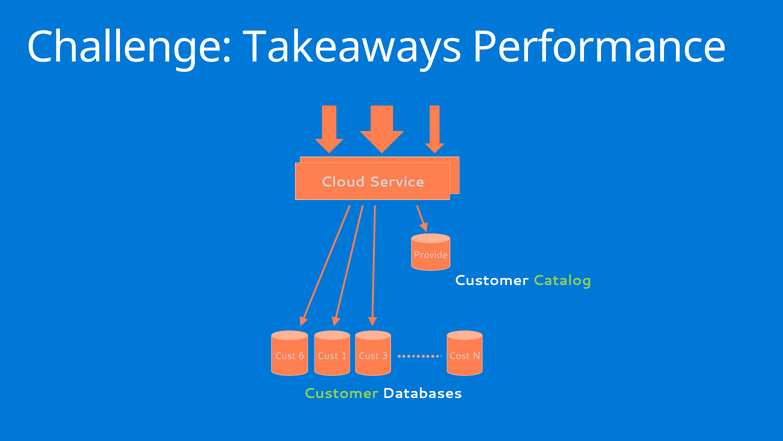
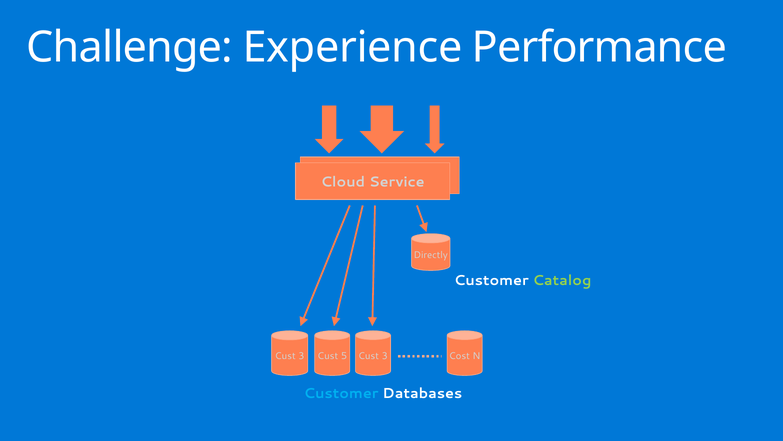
Takeaways: Takeaways -> Experience
Provide: Provide -> Directly
6 at (301, 356): 6 -> 3
1: 1 -> 5
Customer at (341, 393) colour: light green -> light blue
